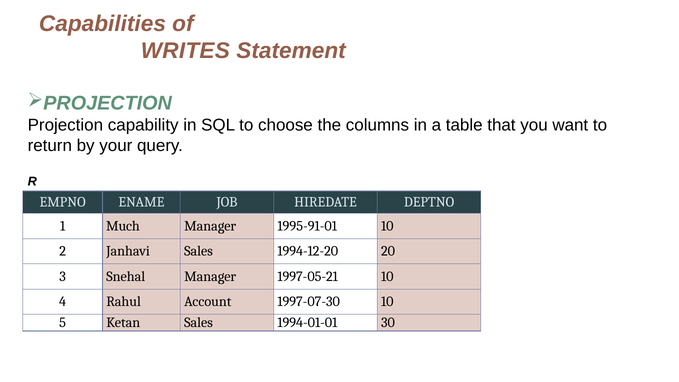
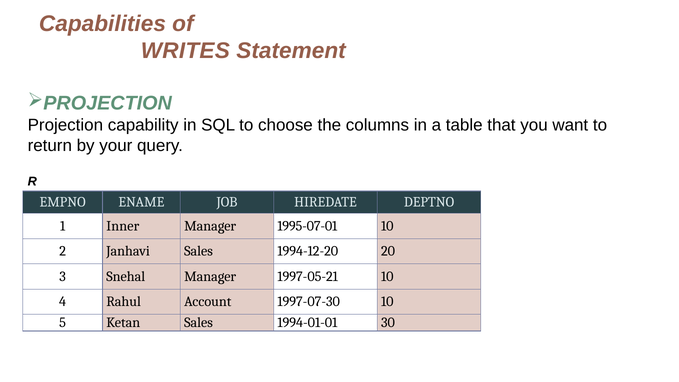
Much: Much -> Inner
1995-91-01: 1995-91-01 -> 1995-07-01
